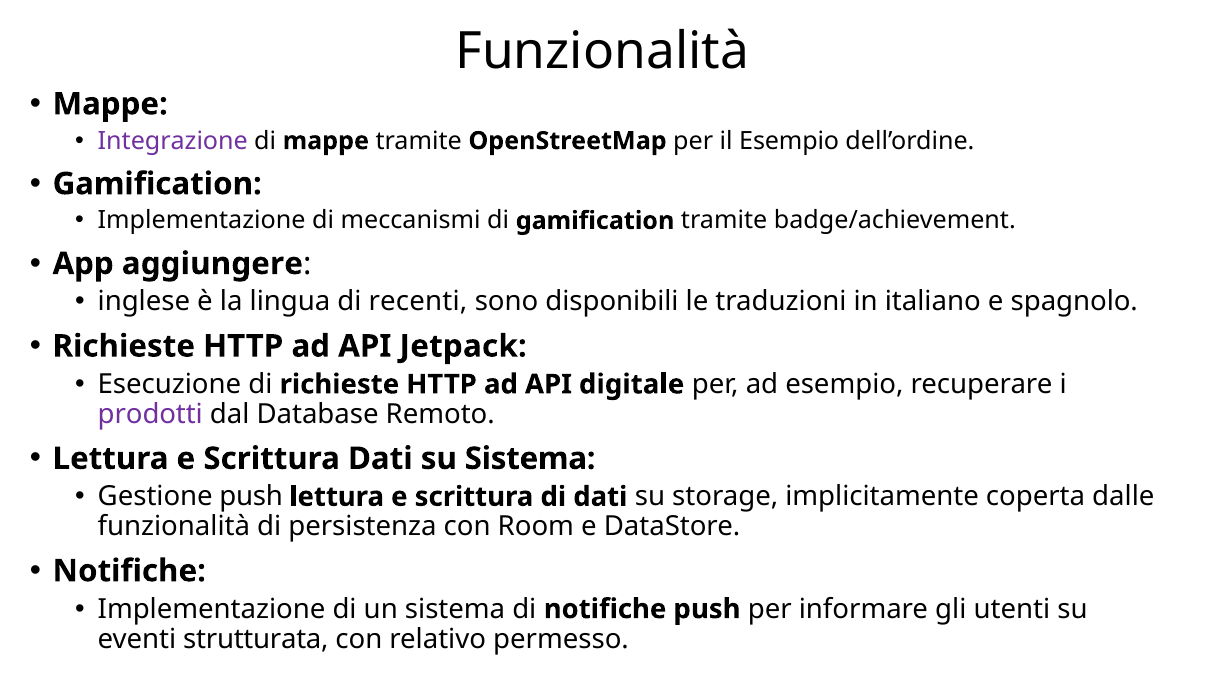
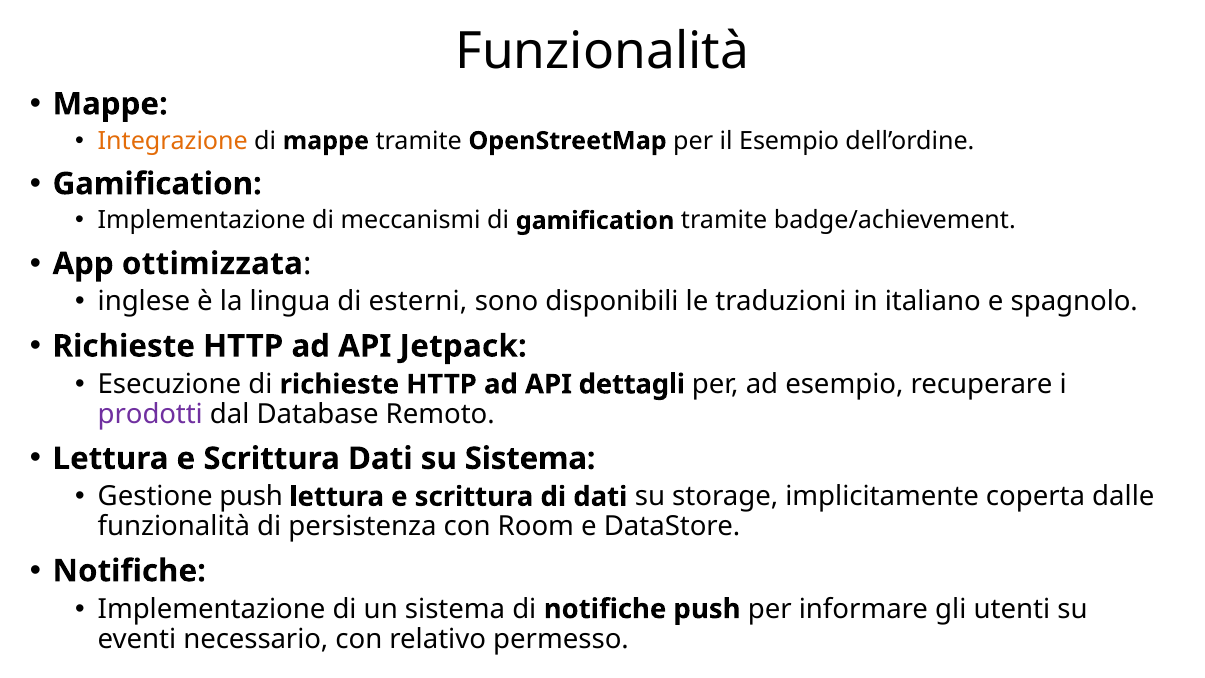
Integrazione colour: purple -> orange
aggiungere: aggiungere -> ottimizzata
recenti: recenti -> esterni
digitale: digitale -> dettagli
strutturata: strutturata -> necessario
